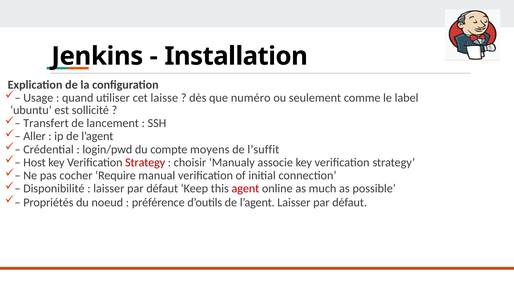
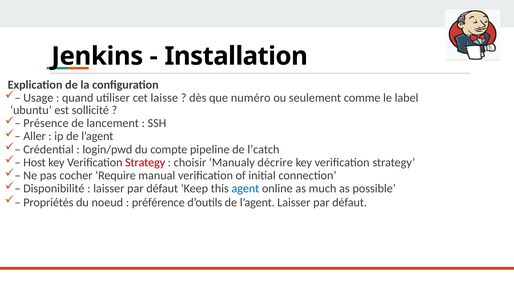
Transfert: Transfert -> Présence
moyens: moyens -> pipeline
l’suffit: l’suffit -> l’catch
associe: associe -> décrire
agent colour: red -> blue
